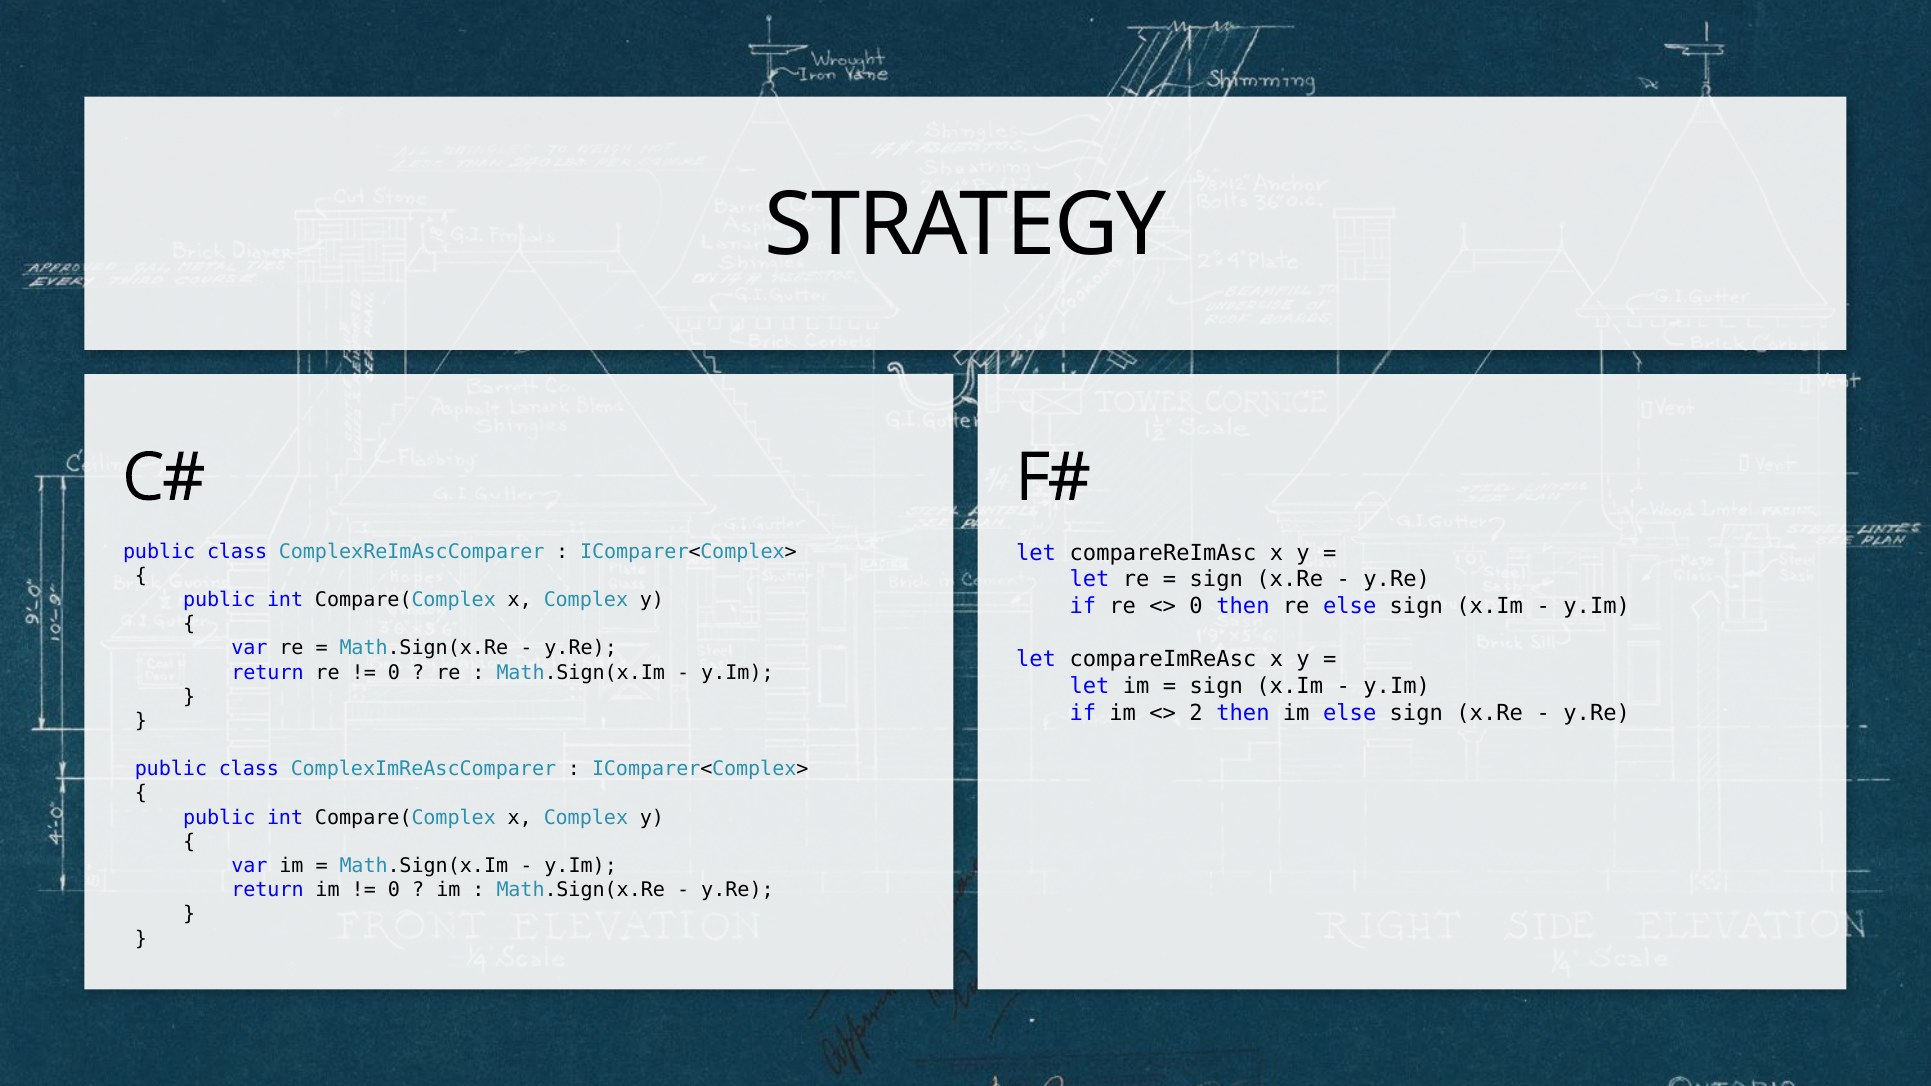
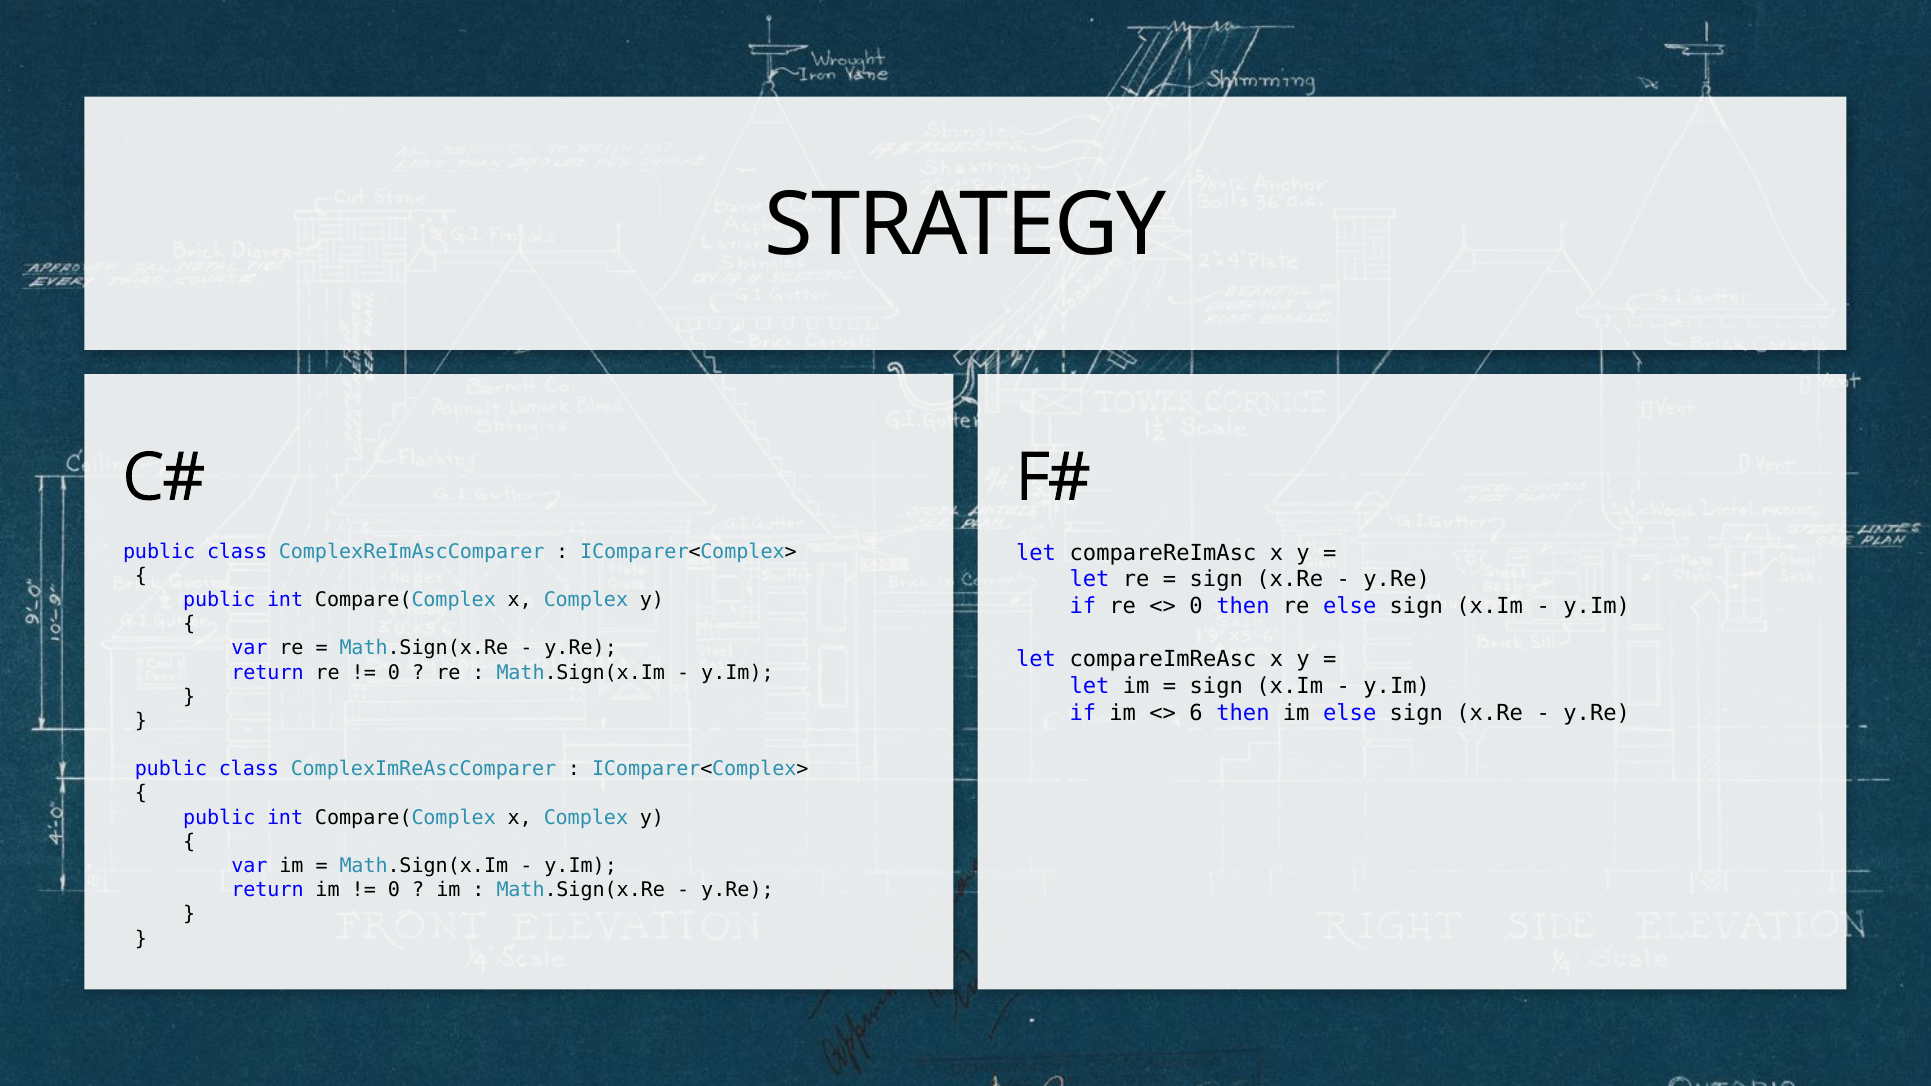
2: 2 -> 6
